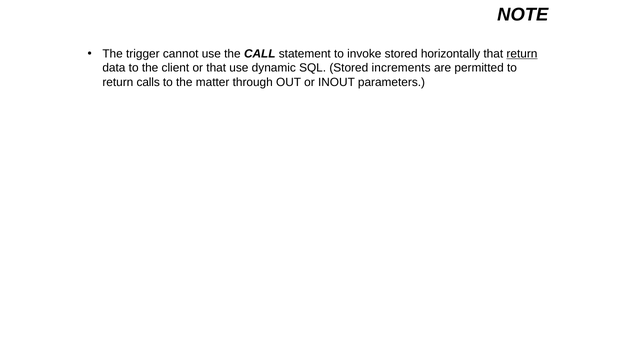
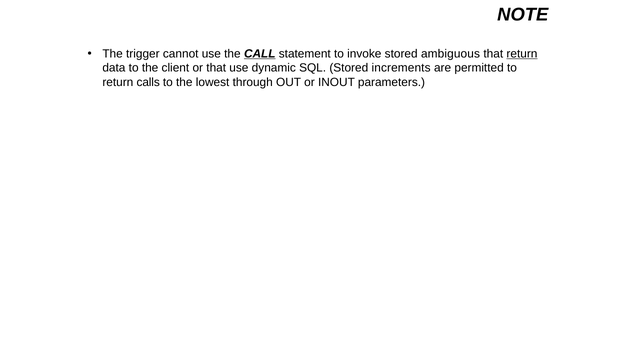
CALL underline: none -> present
horizontally: horizontally -> ambiguous
matter: matter -> lowest
